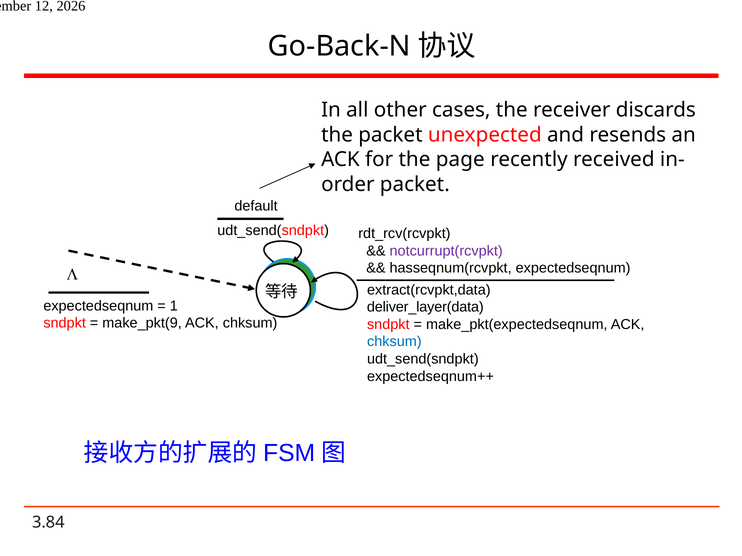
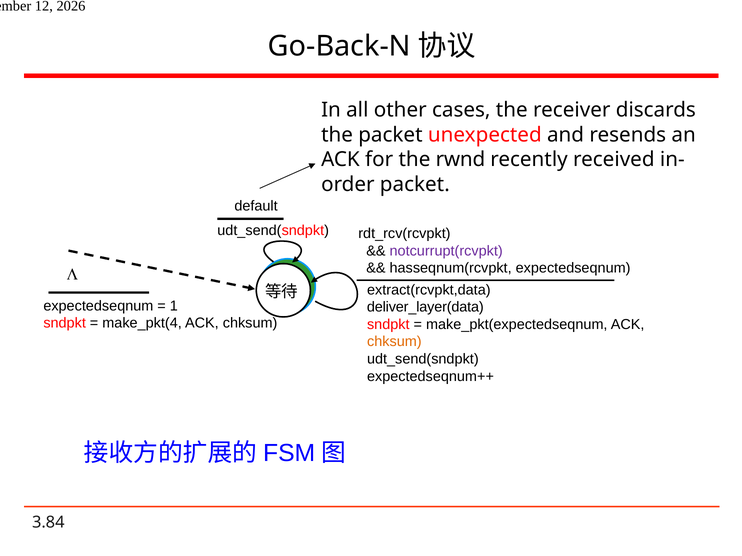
page: page -> rwnd
make_pkt(9: make_pkt(9 -> make_pkt(4
chksum at (394, 342) colour: blue -> orange
